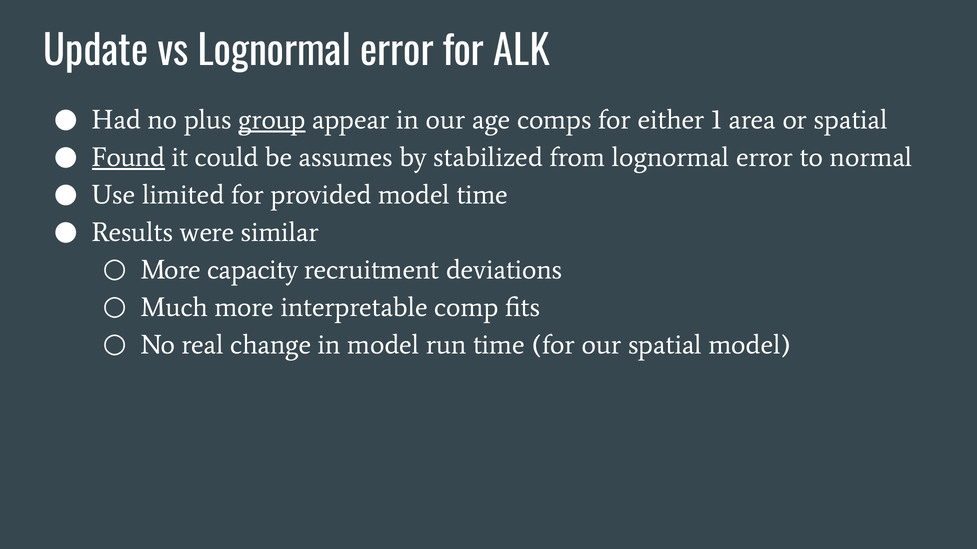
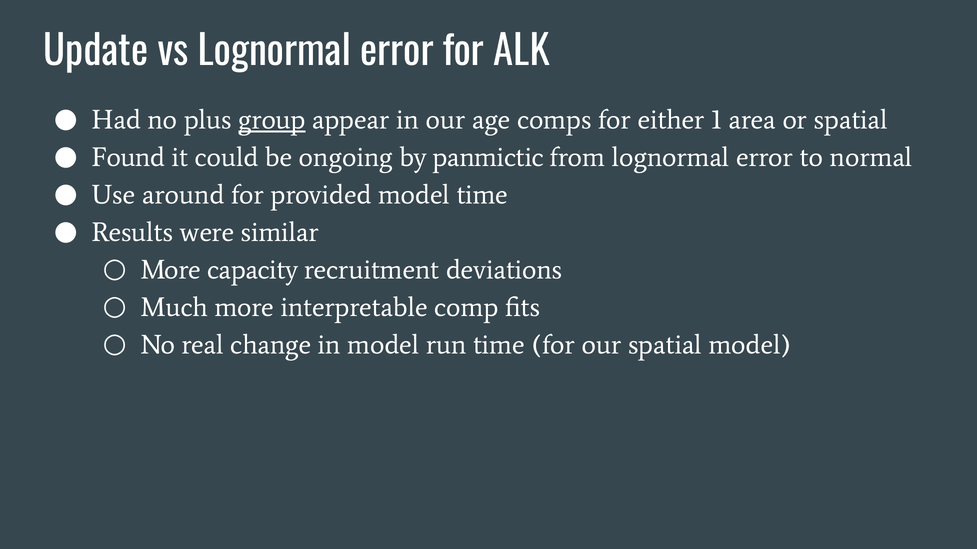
Found underline: present -> none
assumes: assumes -> ongoing
stabilized: stabilized -> panmictic
limited: limited -> around
